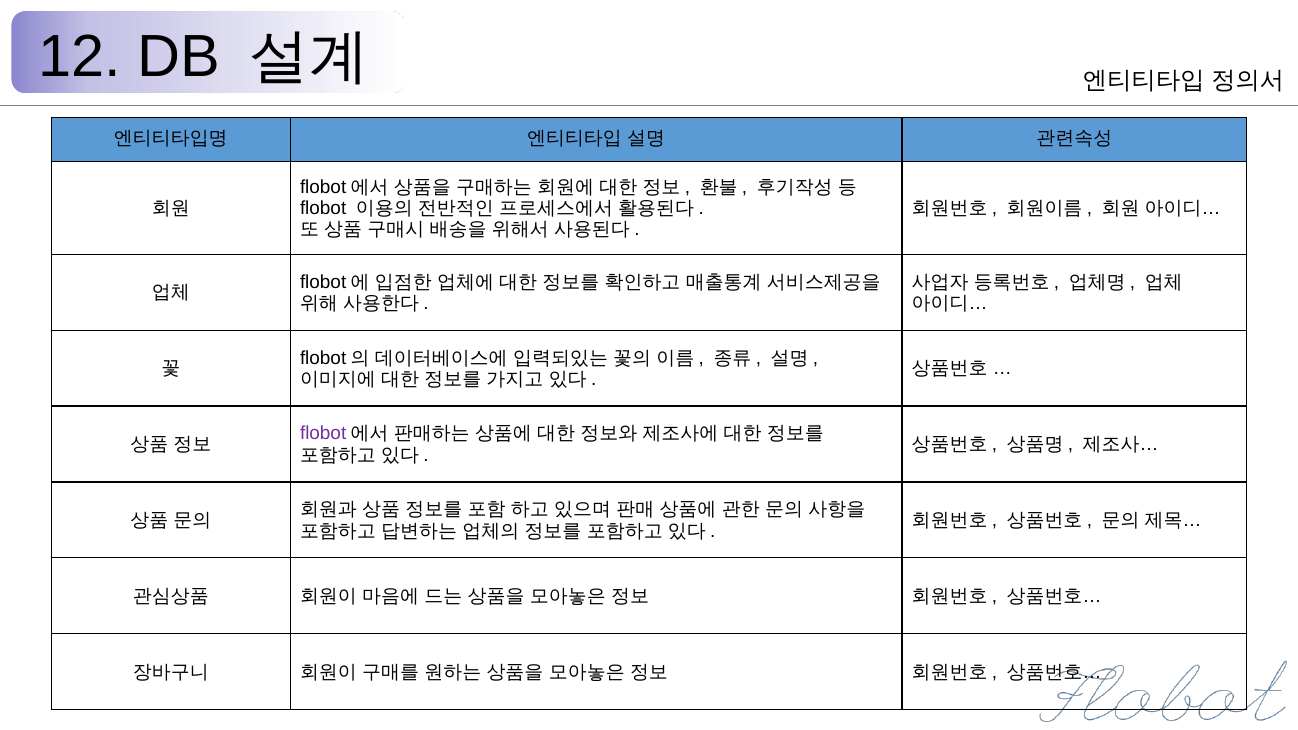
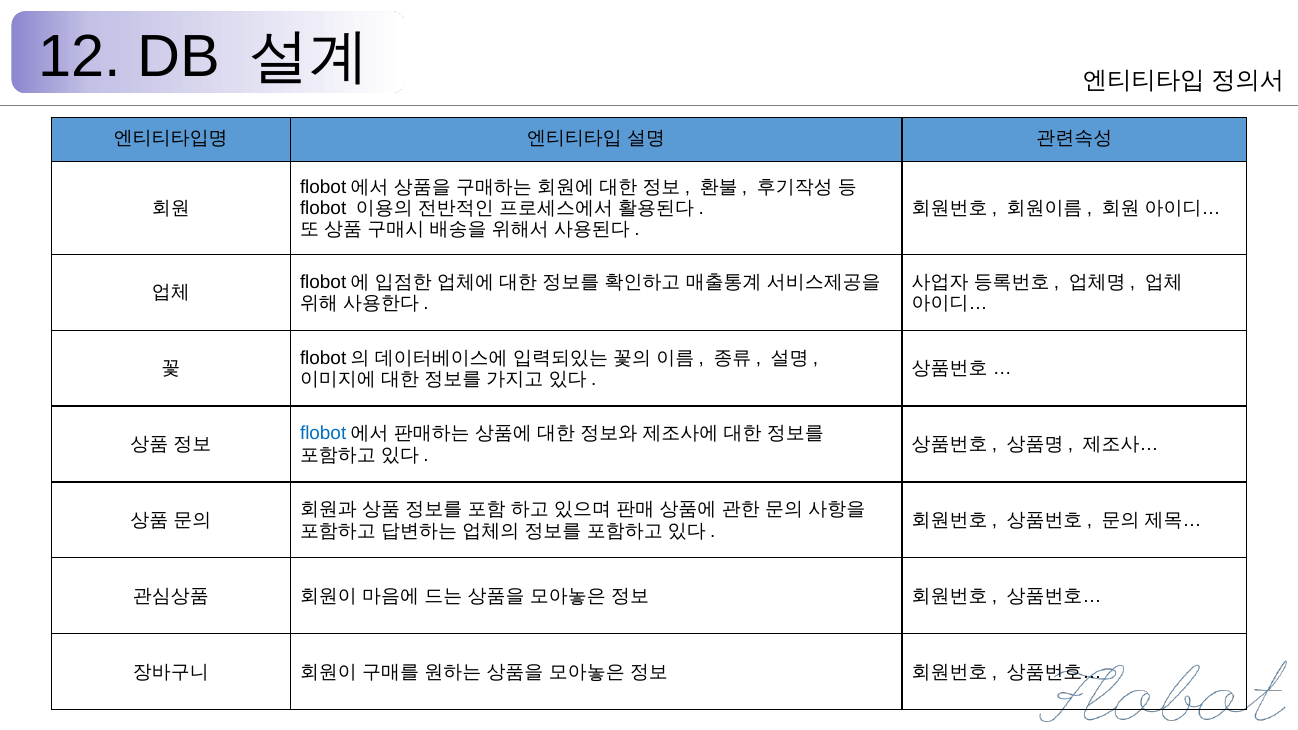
flobot at (323, 434) colour: purple -> blue
